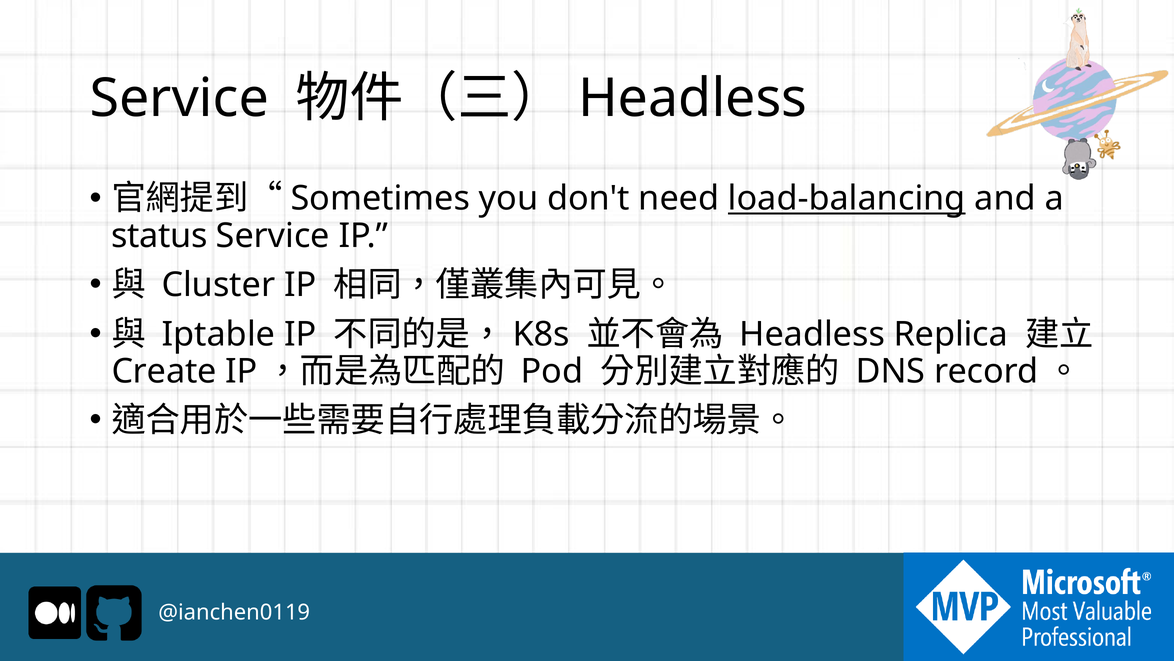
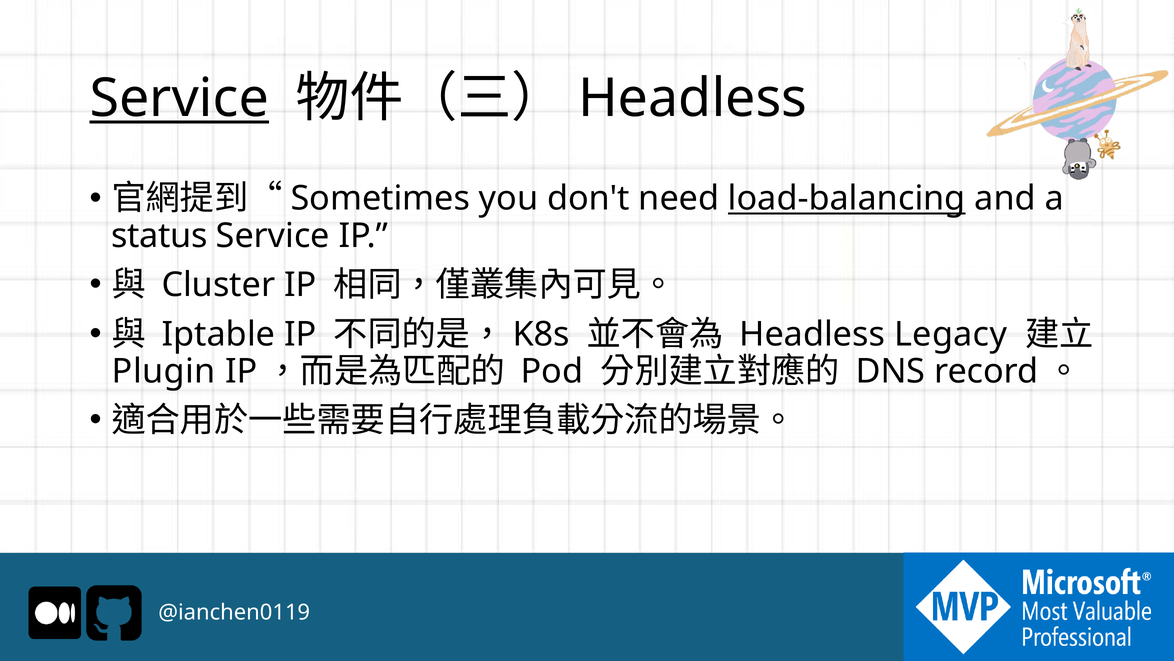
Service at (179, 99) underline: none -> present
Replica: Replica -> Legacy
Create: Create -> Plugin
